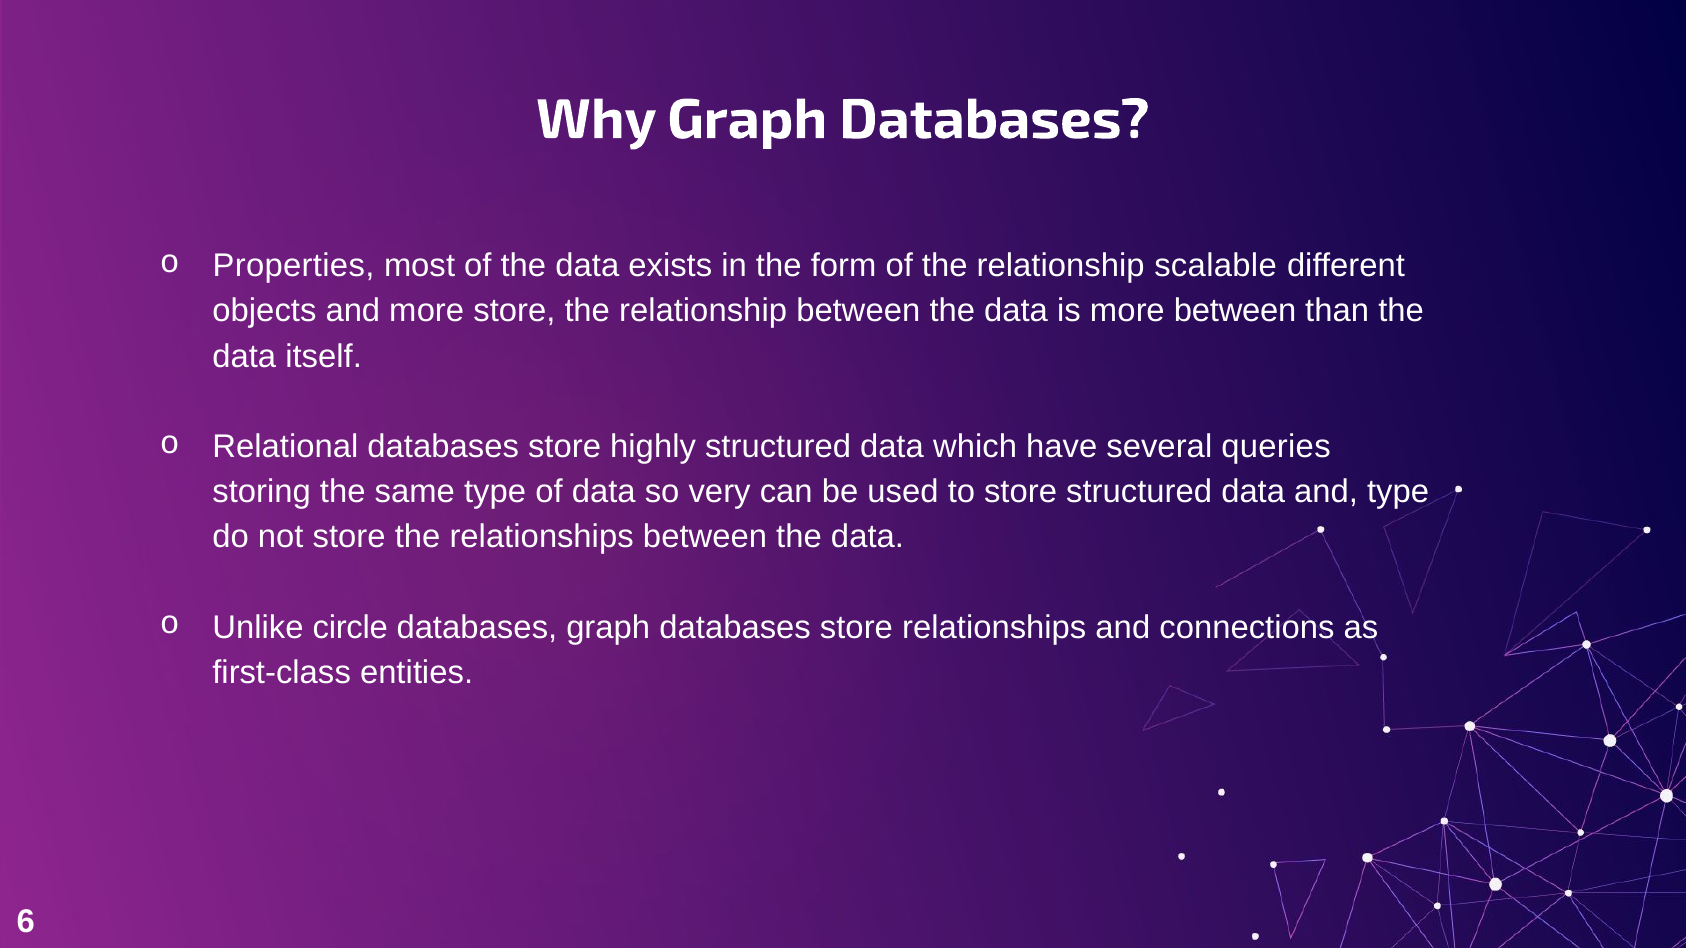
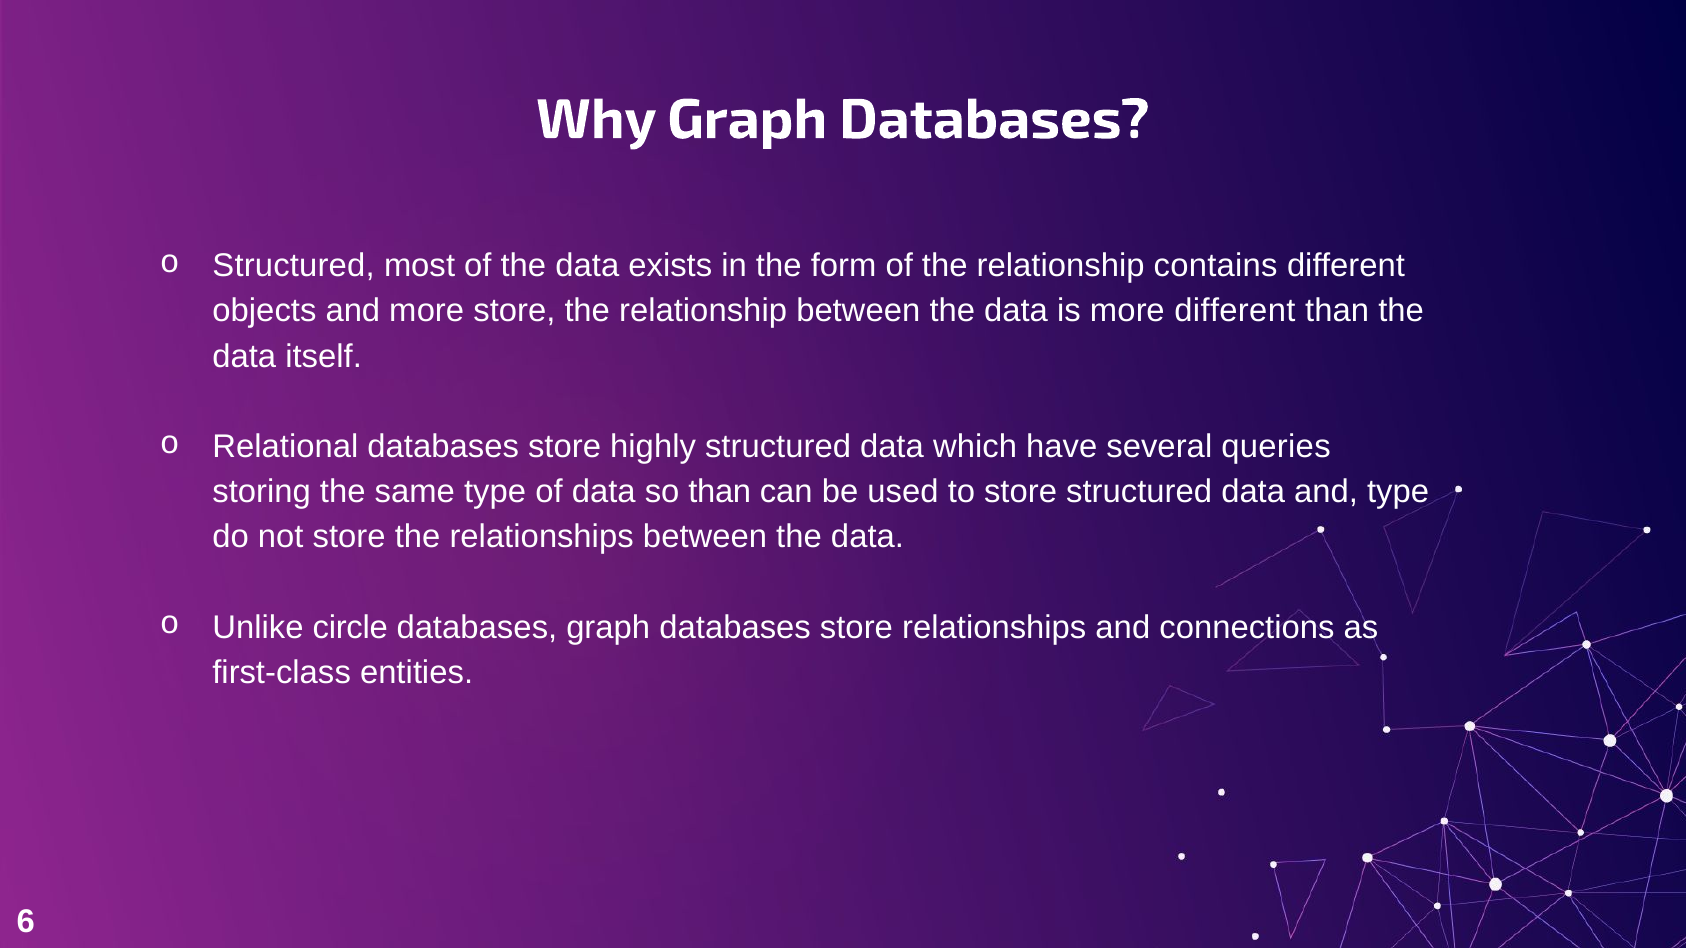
Properties at (293, 266): Properties -> Structured
scalable: scalable -> contains
more between: between -> different
so very: very -> than
